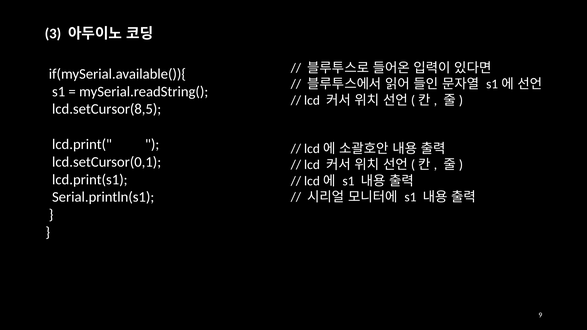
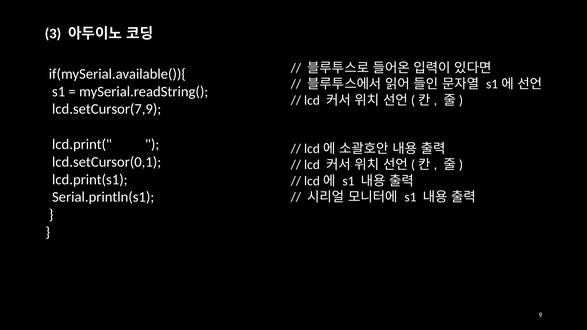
lcd.setCursor(8,5: lcd.setCursor(8,5 -> lcd.setCursor(7,9
